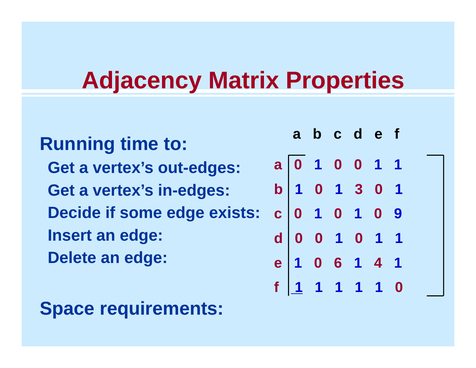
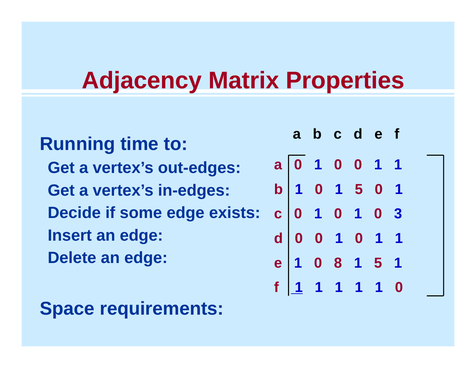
0 1 3: 3 -> 5
9: 9 -> 3
6: 6 -> 8
4 at (378, 263): 4 -> 5
